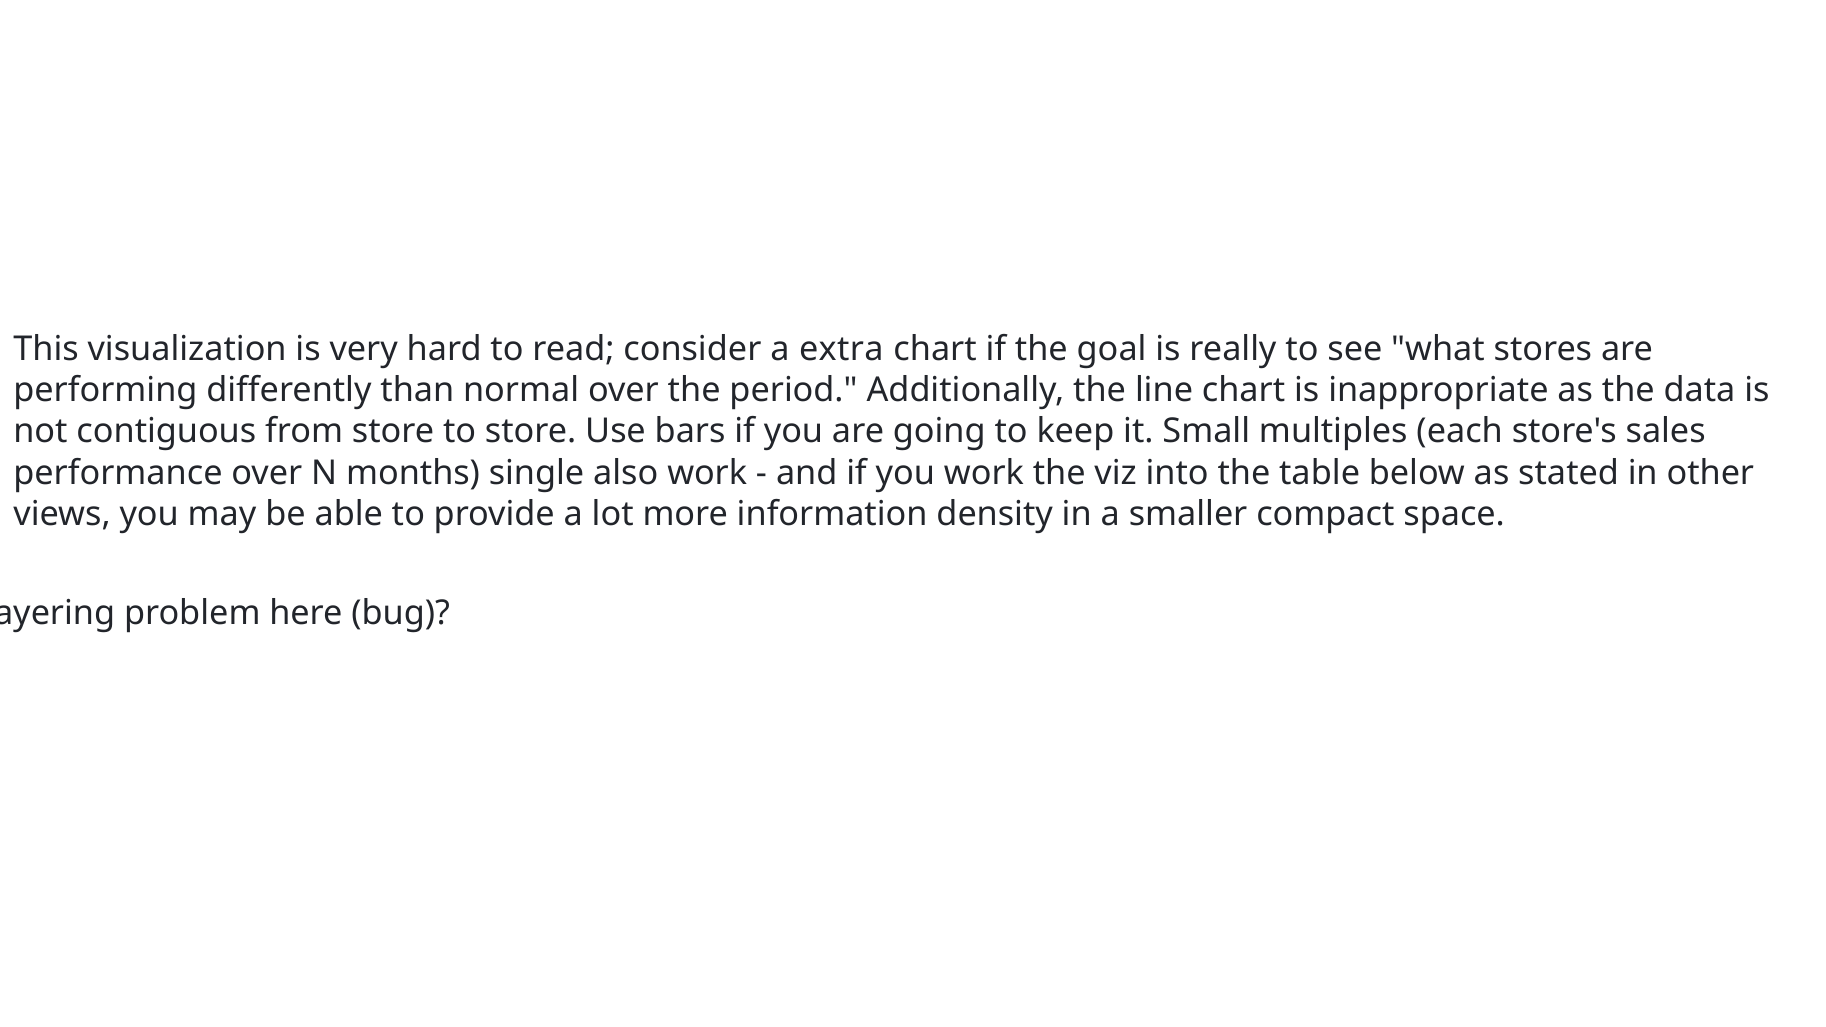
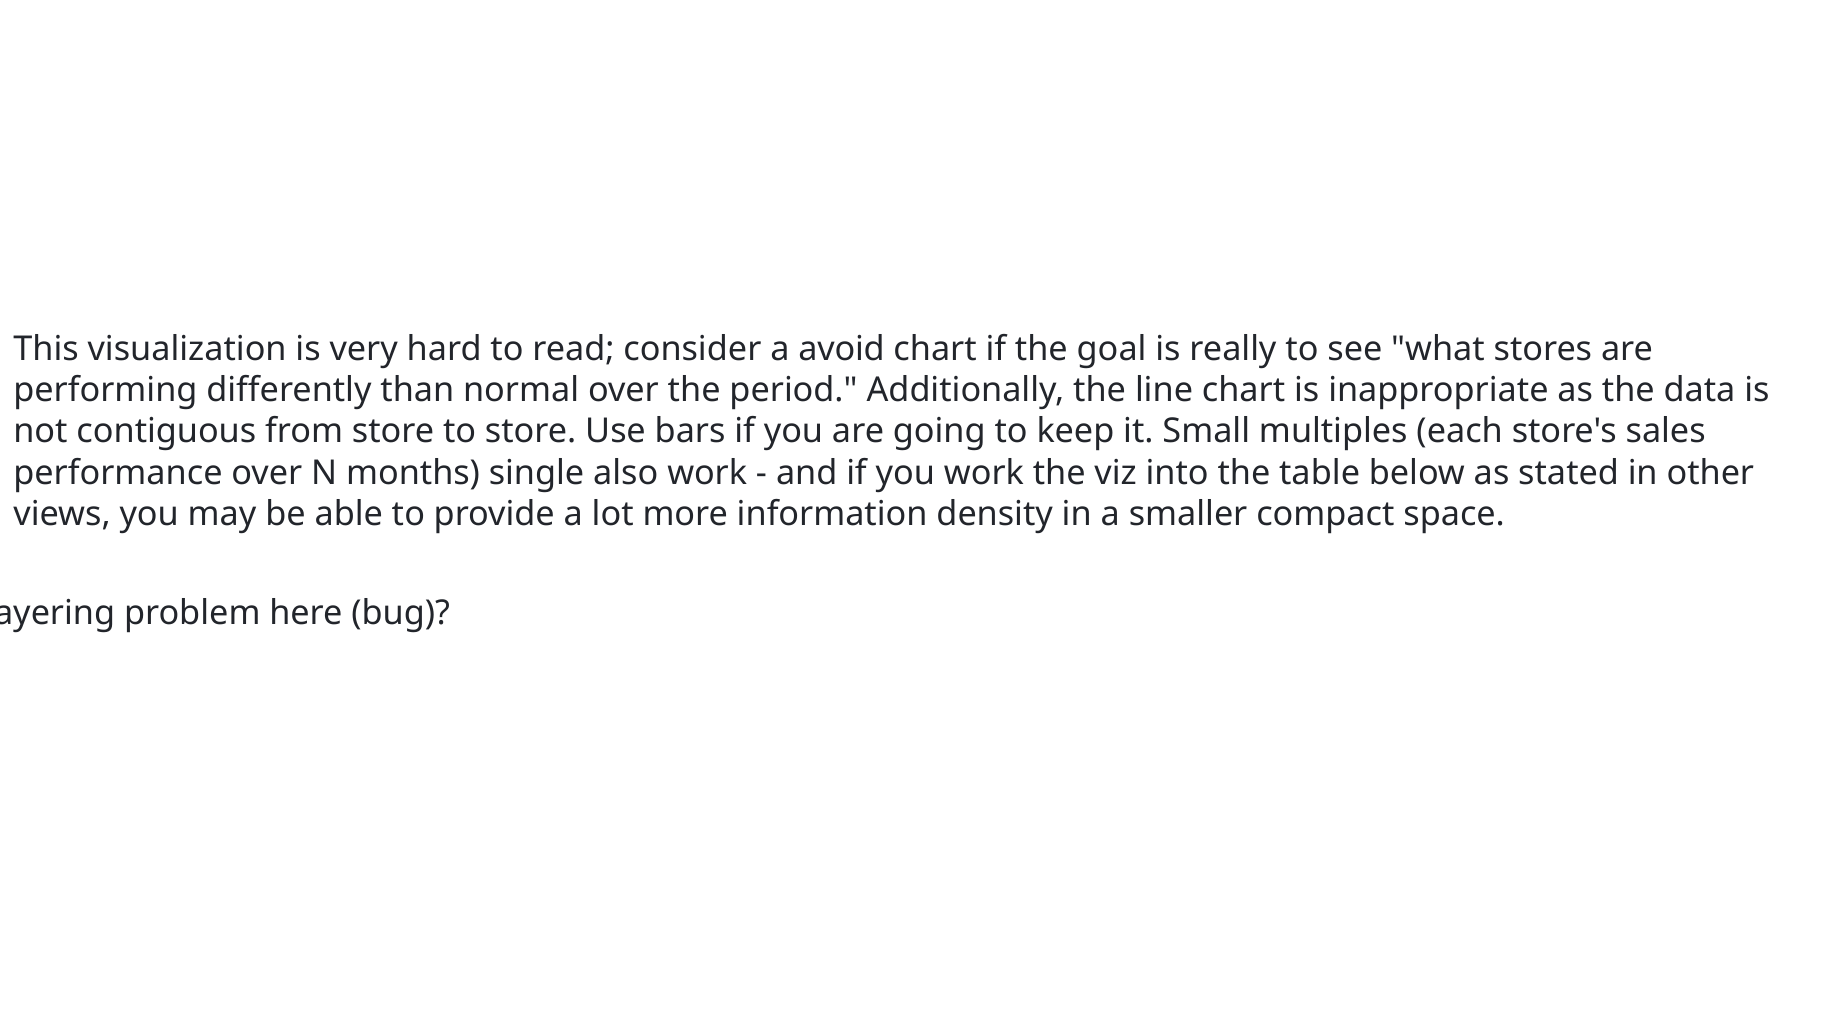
extra: extra -> avoid
